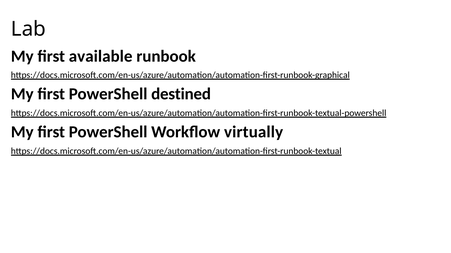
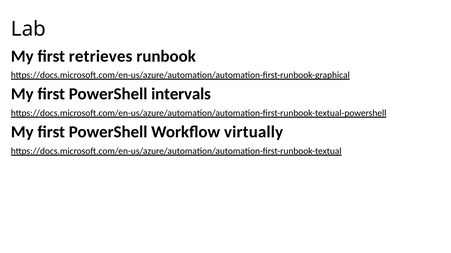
available: available -> retrieves
destined: destined -> intervals
